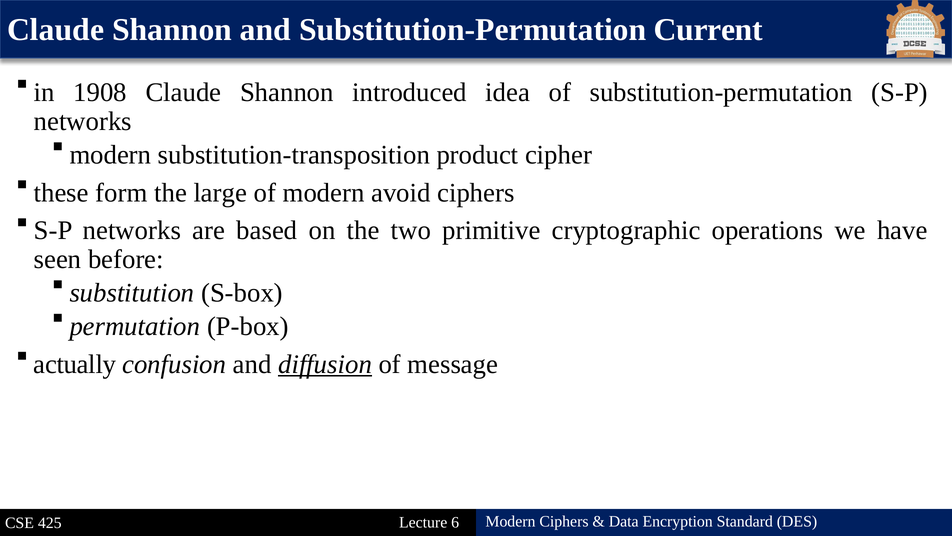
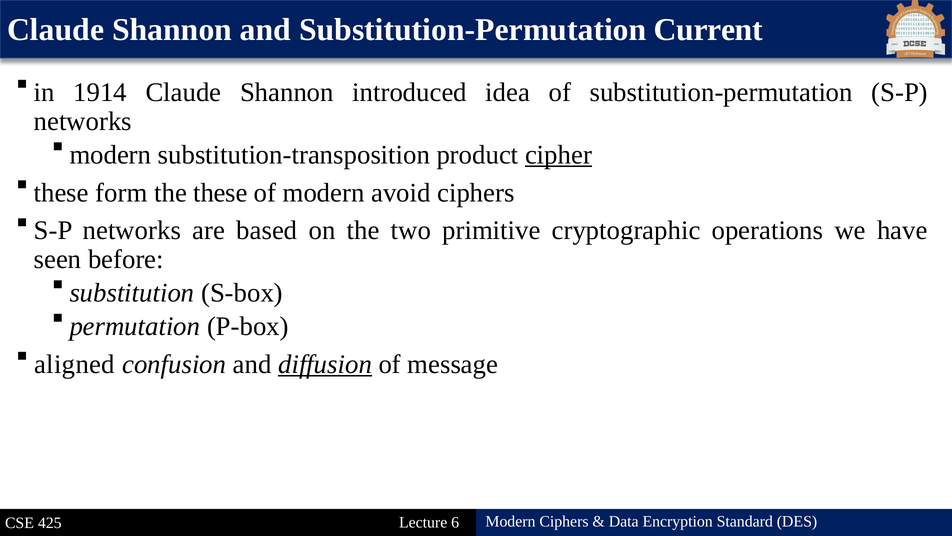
1908: 1908 -> 1914
cipher underline: none -> present
the large: large -> these
actually: actually -> aligned
